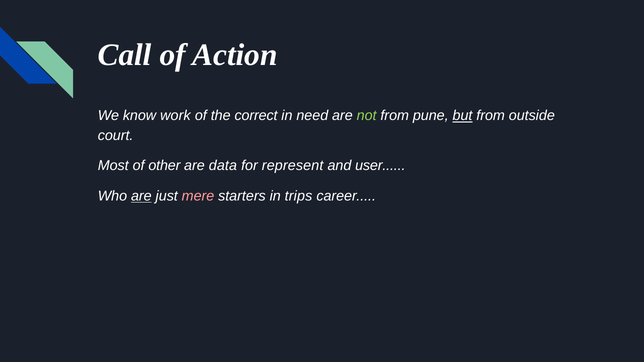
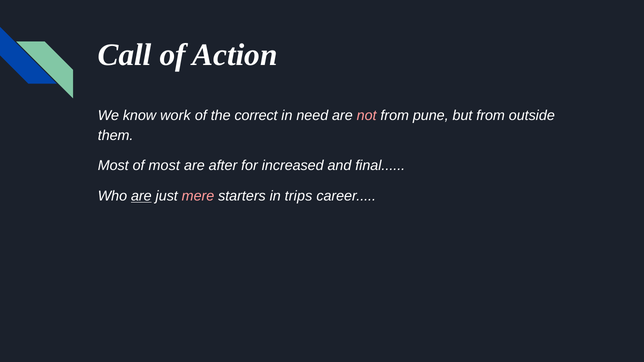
not colour: light green -> pink
but underline: present -> none
court: court -> them
of other: other -> most
data: data -> after
represent: represent -> increased
user: user -> final
